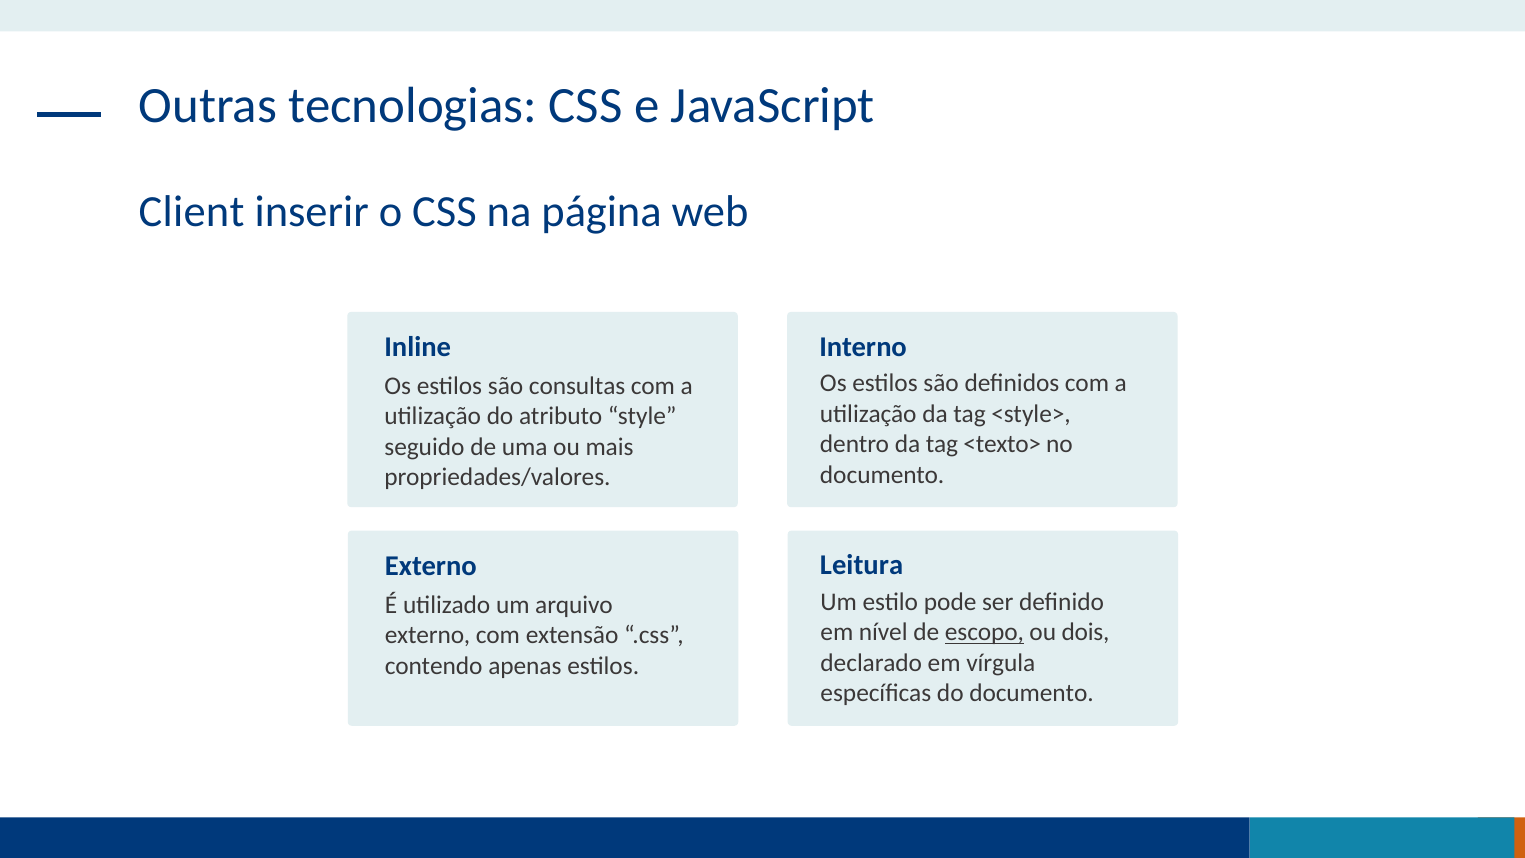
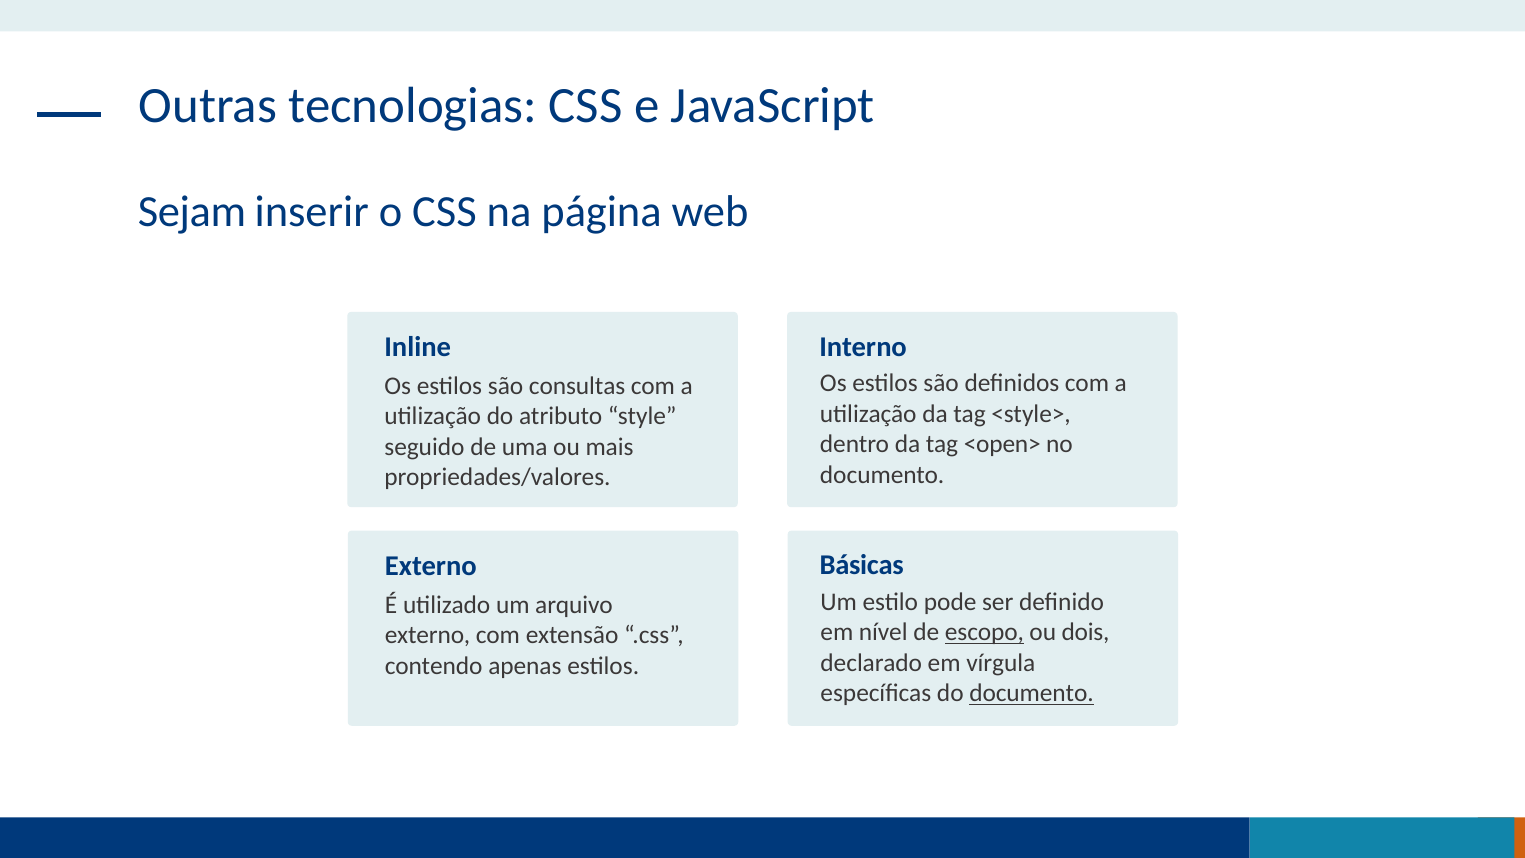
Client: Client -> Sejam
<texto>: <texto> -> <open>
Leitura: Leitura -> Básicas
documento at (1032, 693) underline: none -> present
